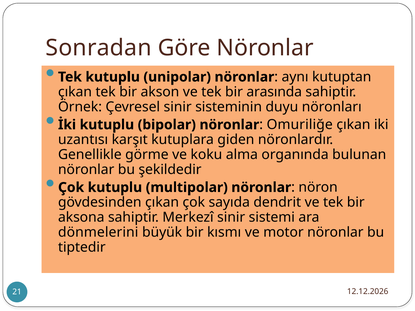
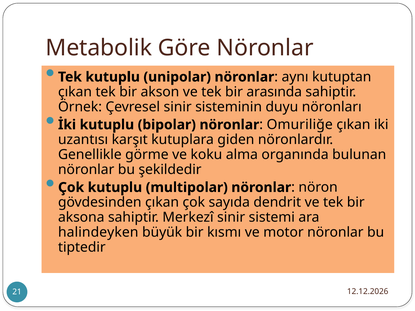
Sonradan: Sonradan -> Metabolik
dönmelerini: dönmelerini -> halindeyken
